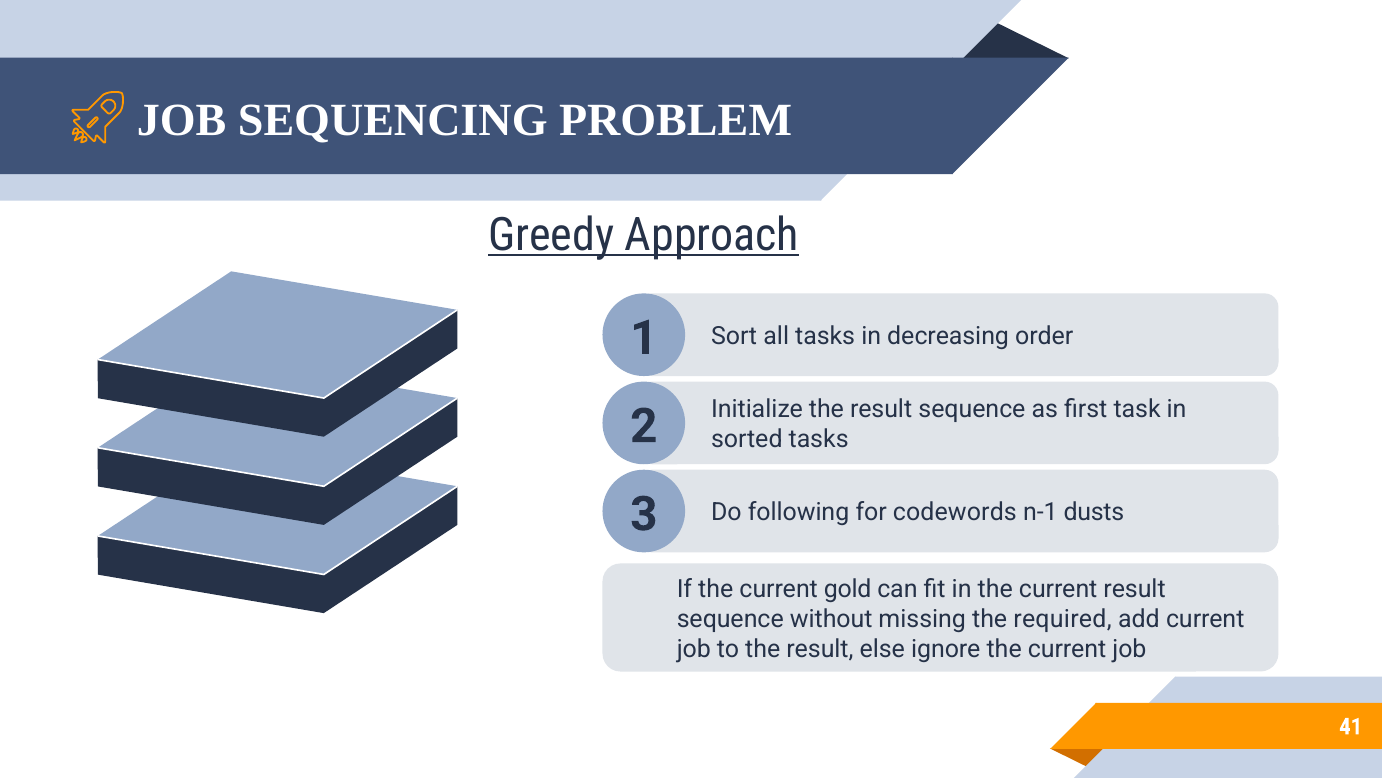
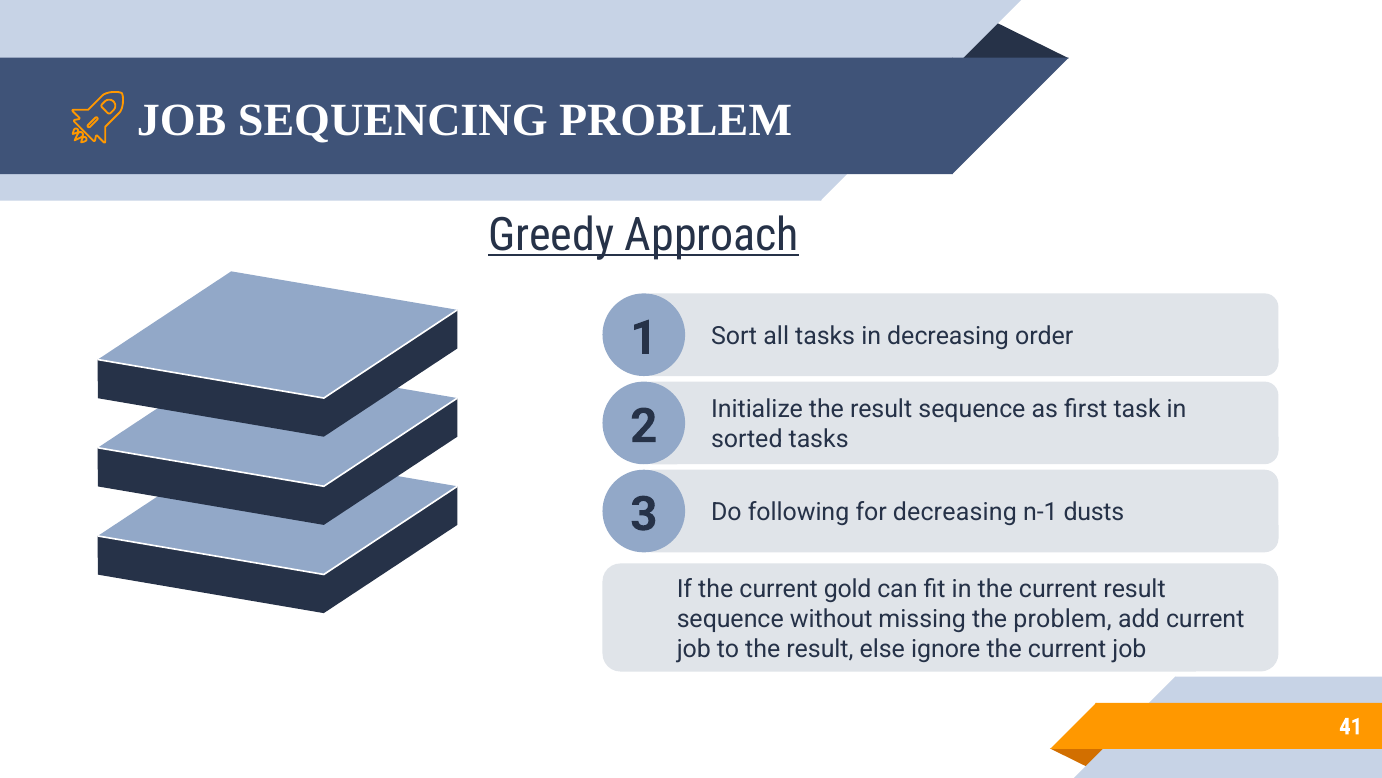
for codewords: codewords -> decreasing
the required: required -> problem
